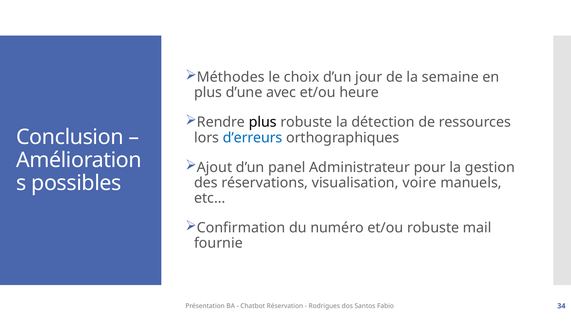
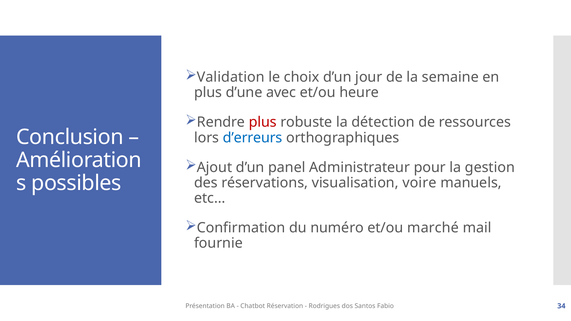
Méthodes: Méthodes -> Validation
plus at (263, 122) colour: black -> red
et/ou robuste: robuste -> marché
